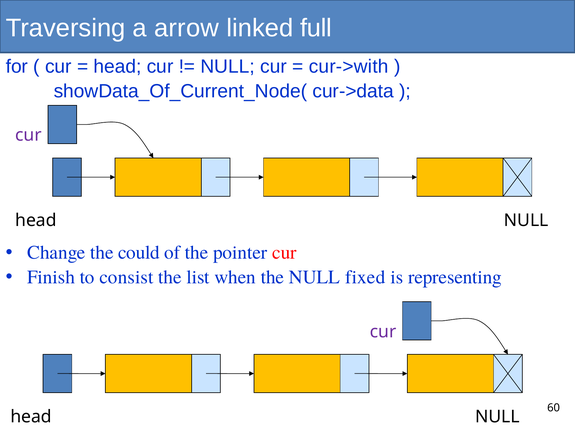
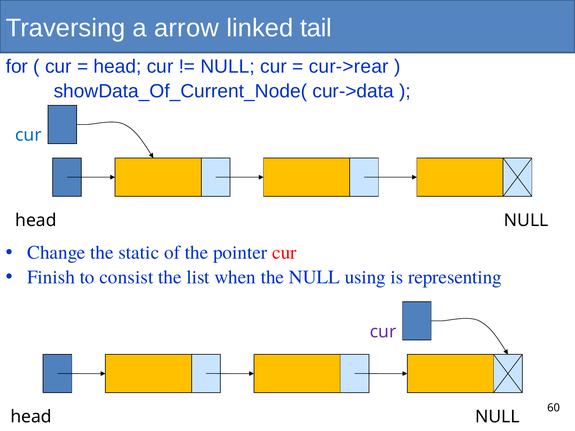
full: full -> tail
cur->with: cur->with -> cur->rear
cur at (28, 135) colour: purple -> blue
could: could -> static
fixed: fixed -> using
